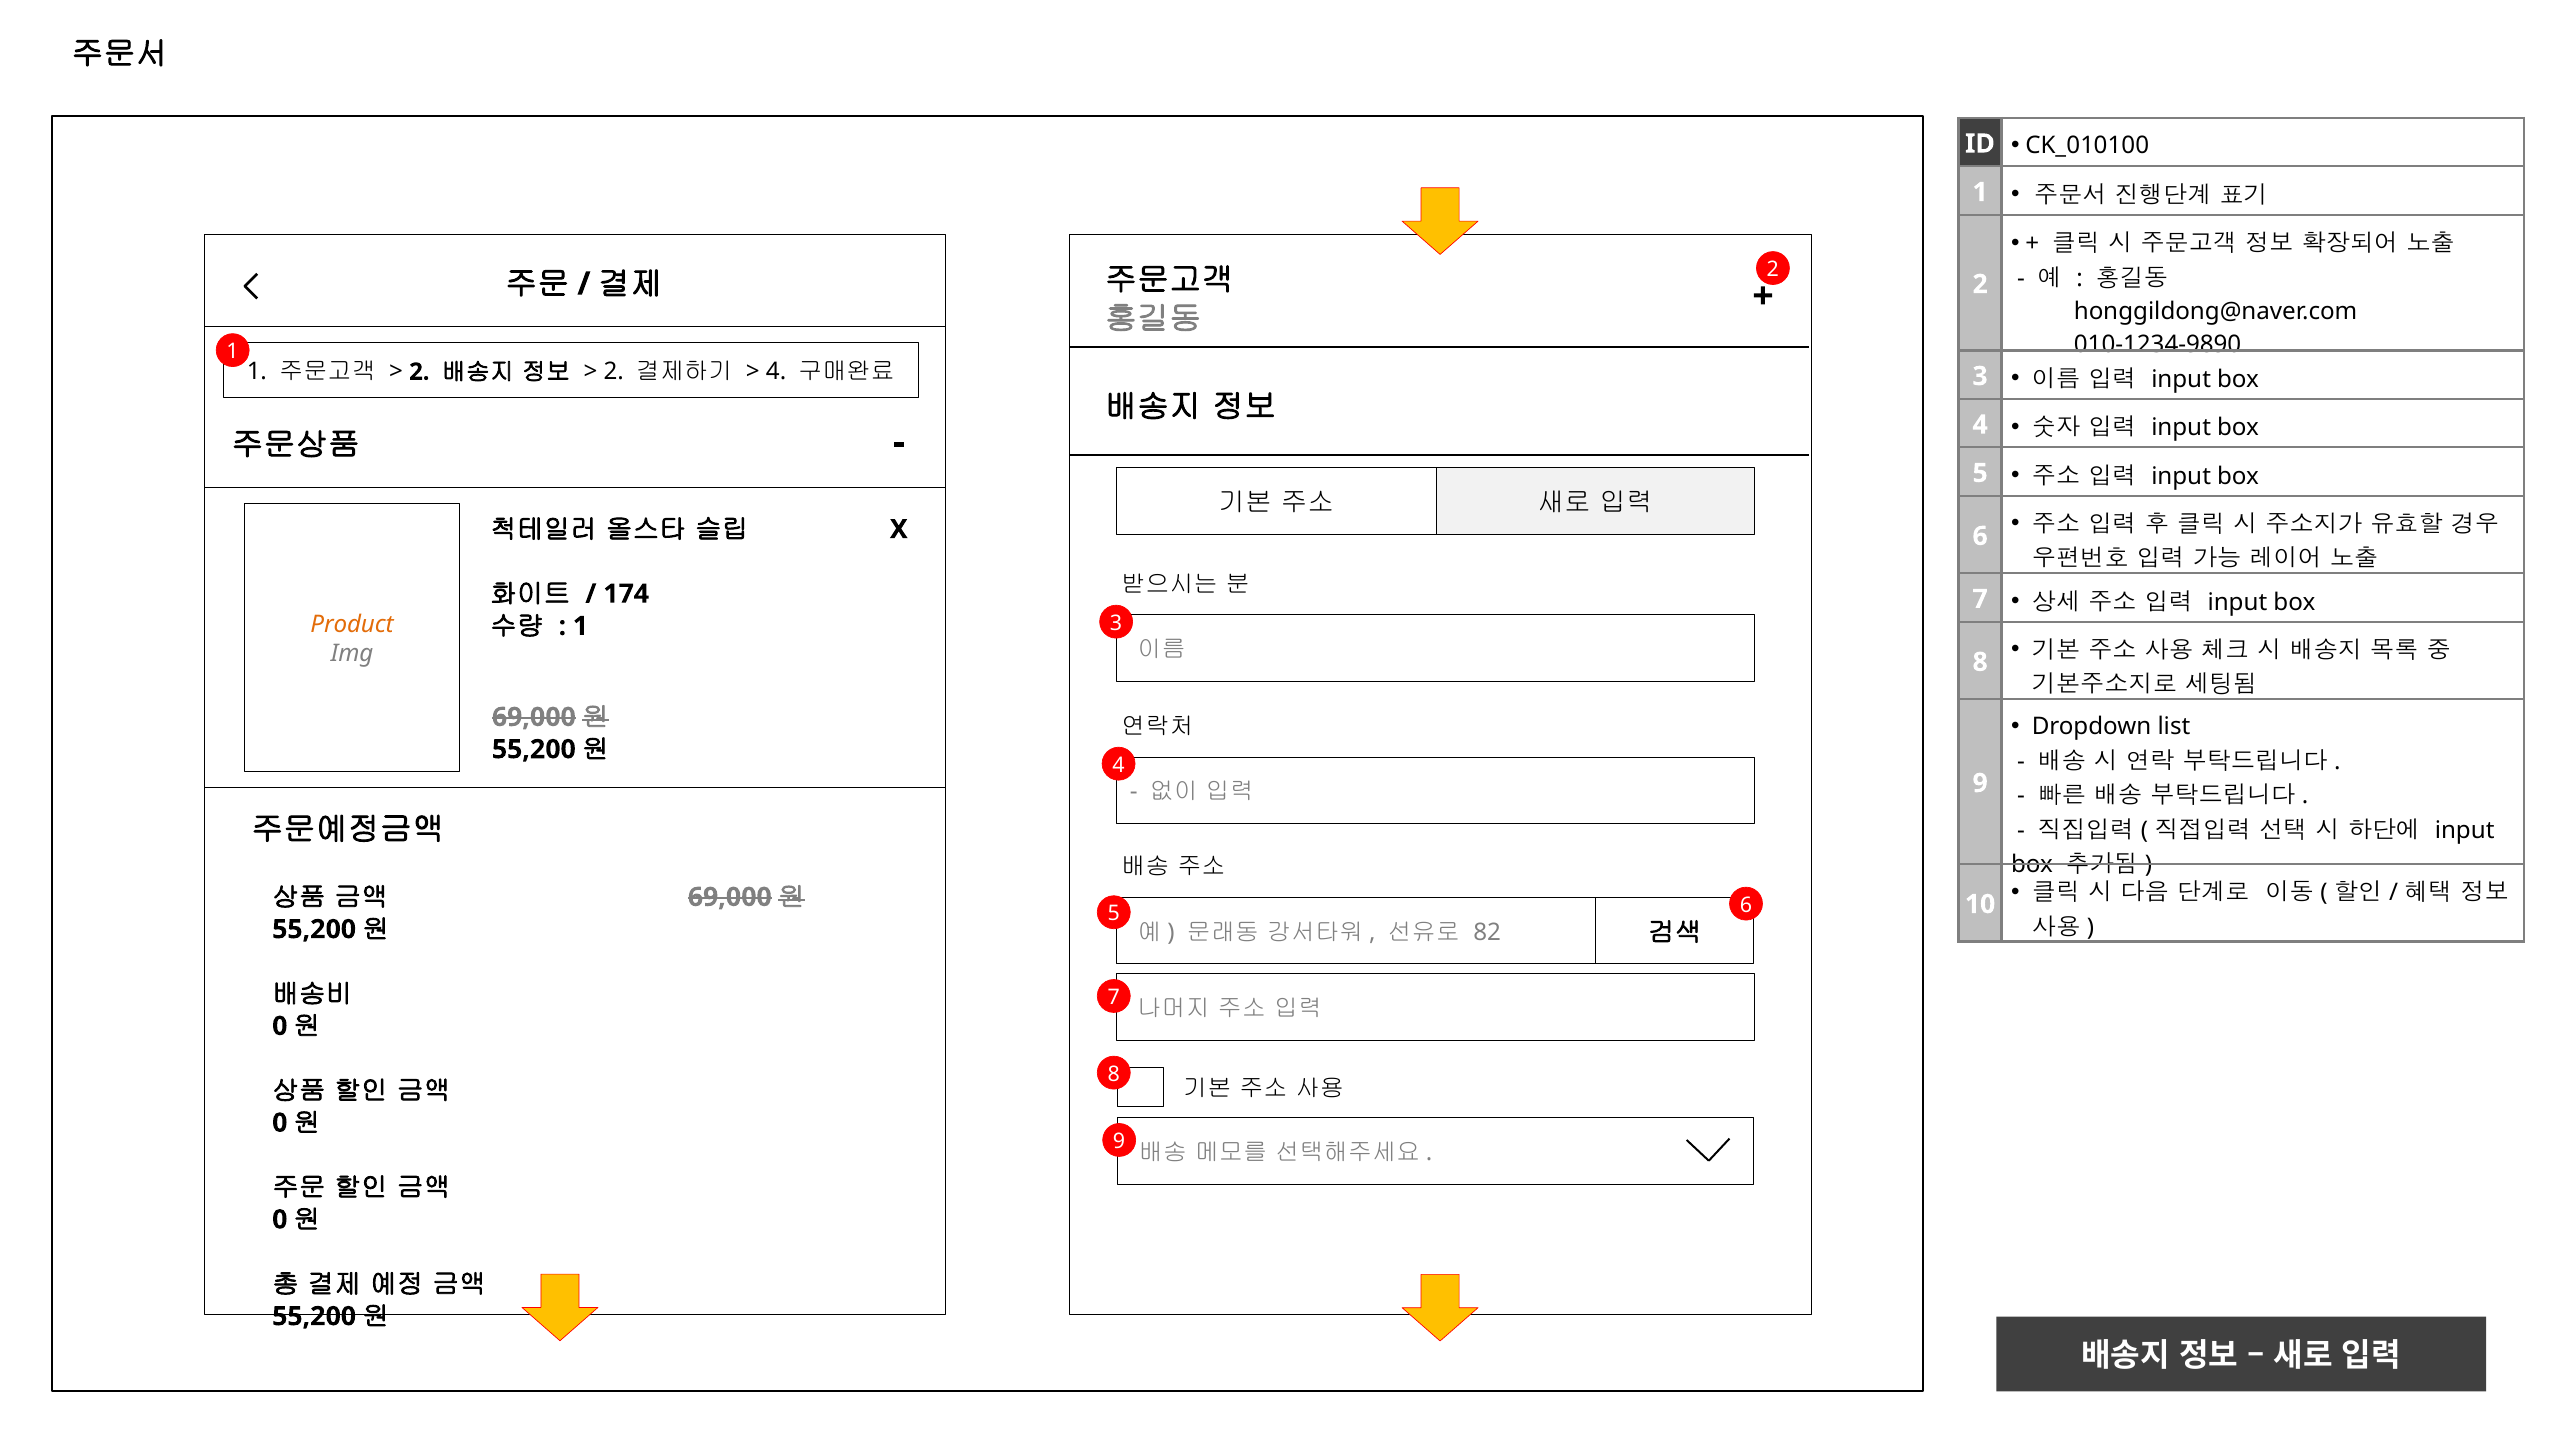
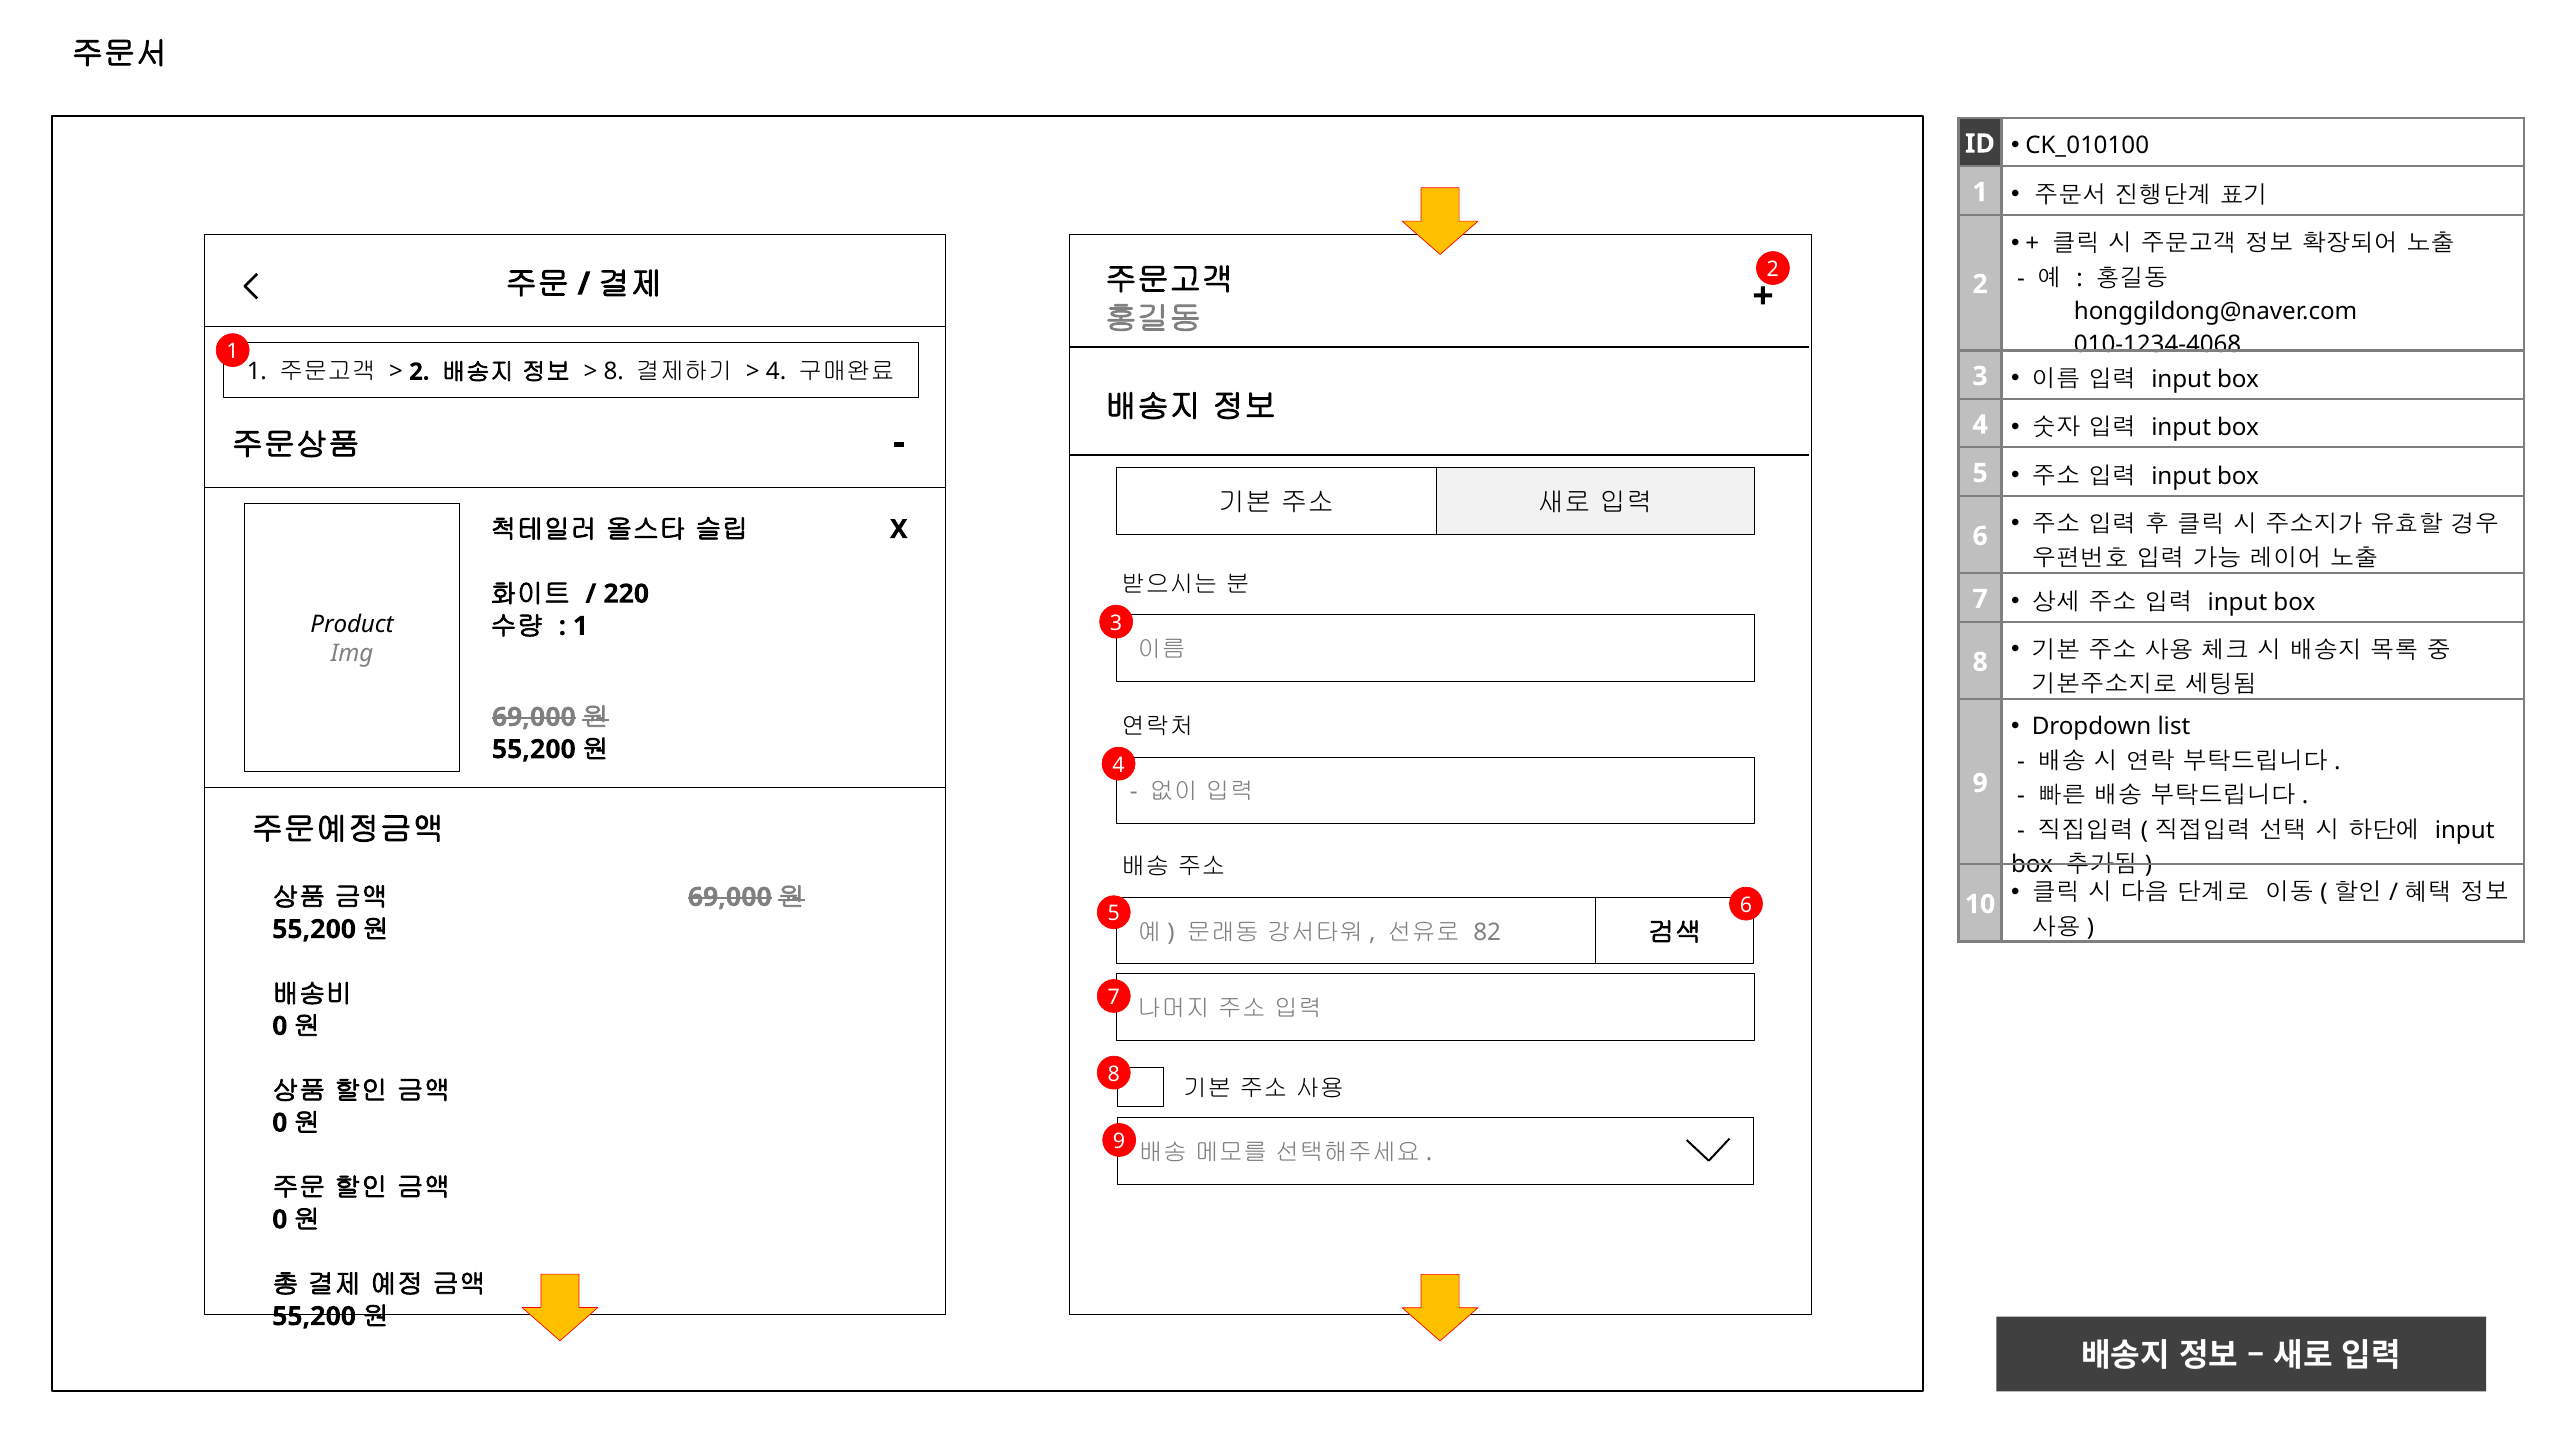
010-1234-9890: 010-1234-9890 -> 010-1234-4068
2 at (614, 372): 2 -> 8
174: 174 -> 220
Product colour: orange -> black
